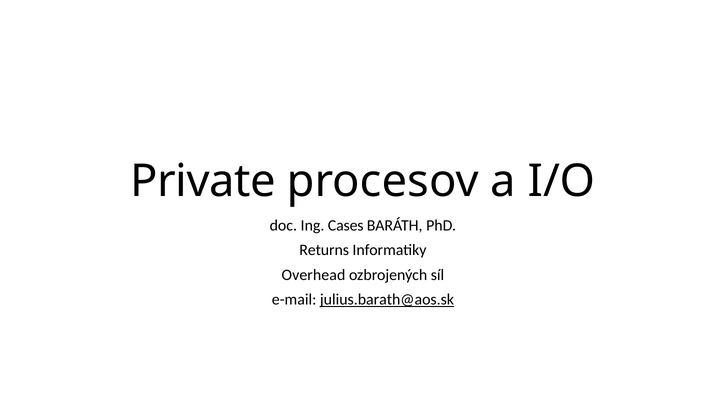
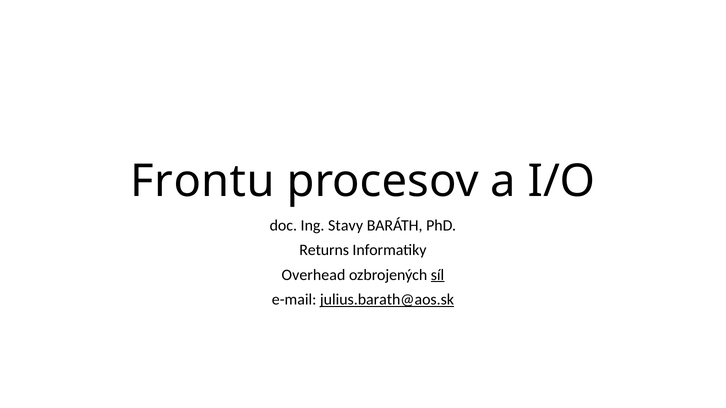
Private: Private -> Frontu
Cases: Cases -> Stavy
síl underline: none -> present
